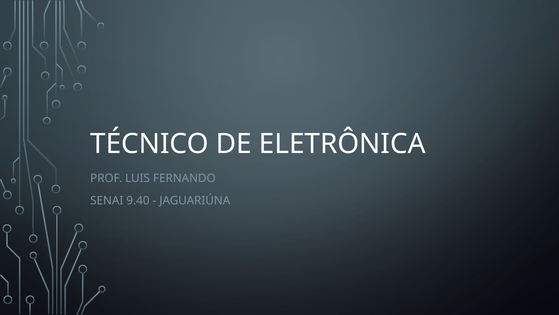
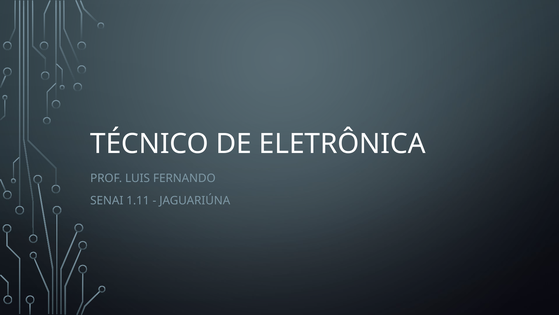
9.40: 9.40 -> 1.11
